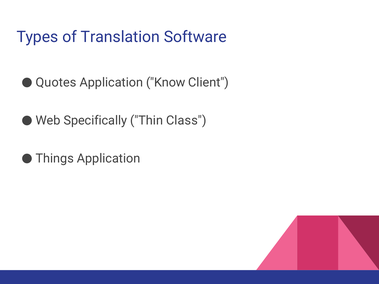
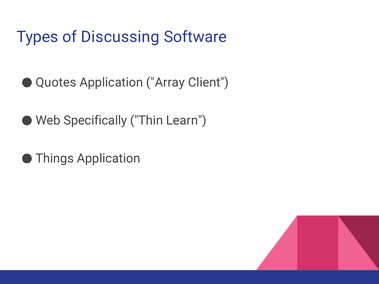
Translation: Translation -> Discussing
Know: Know -> Array
Class: Class -> Learn
